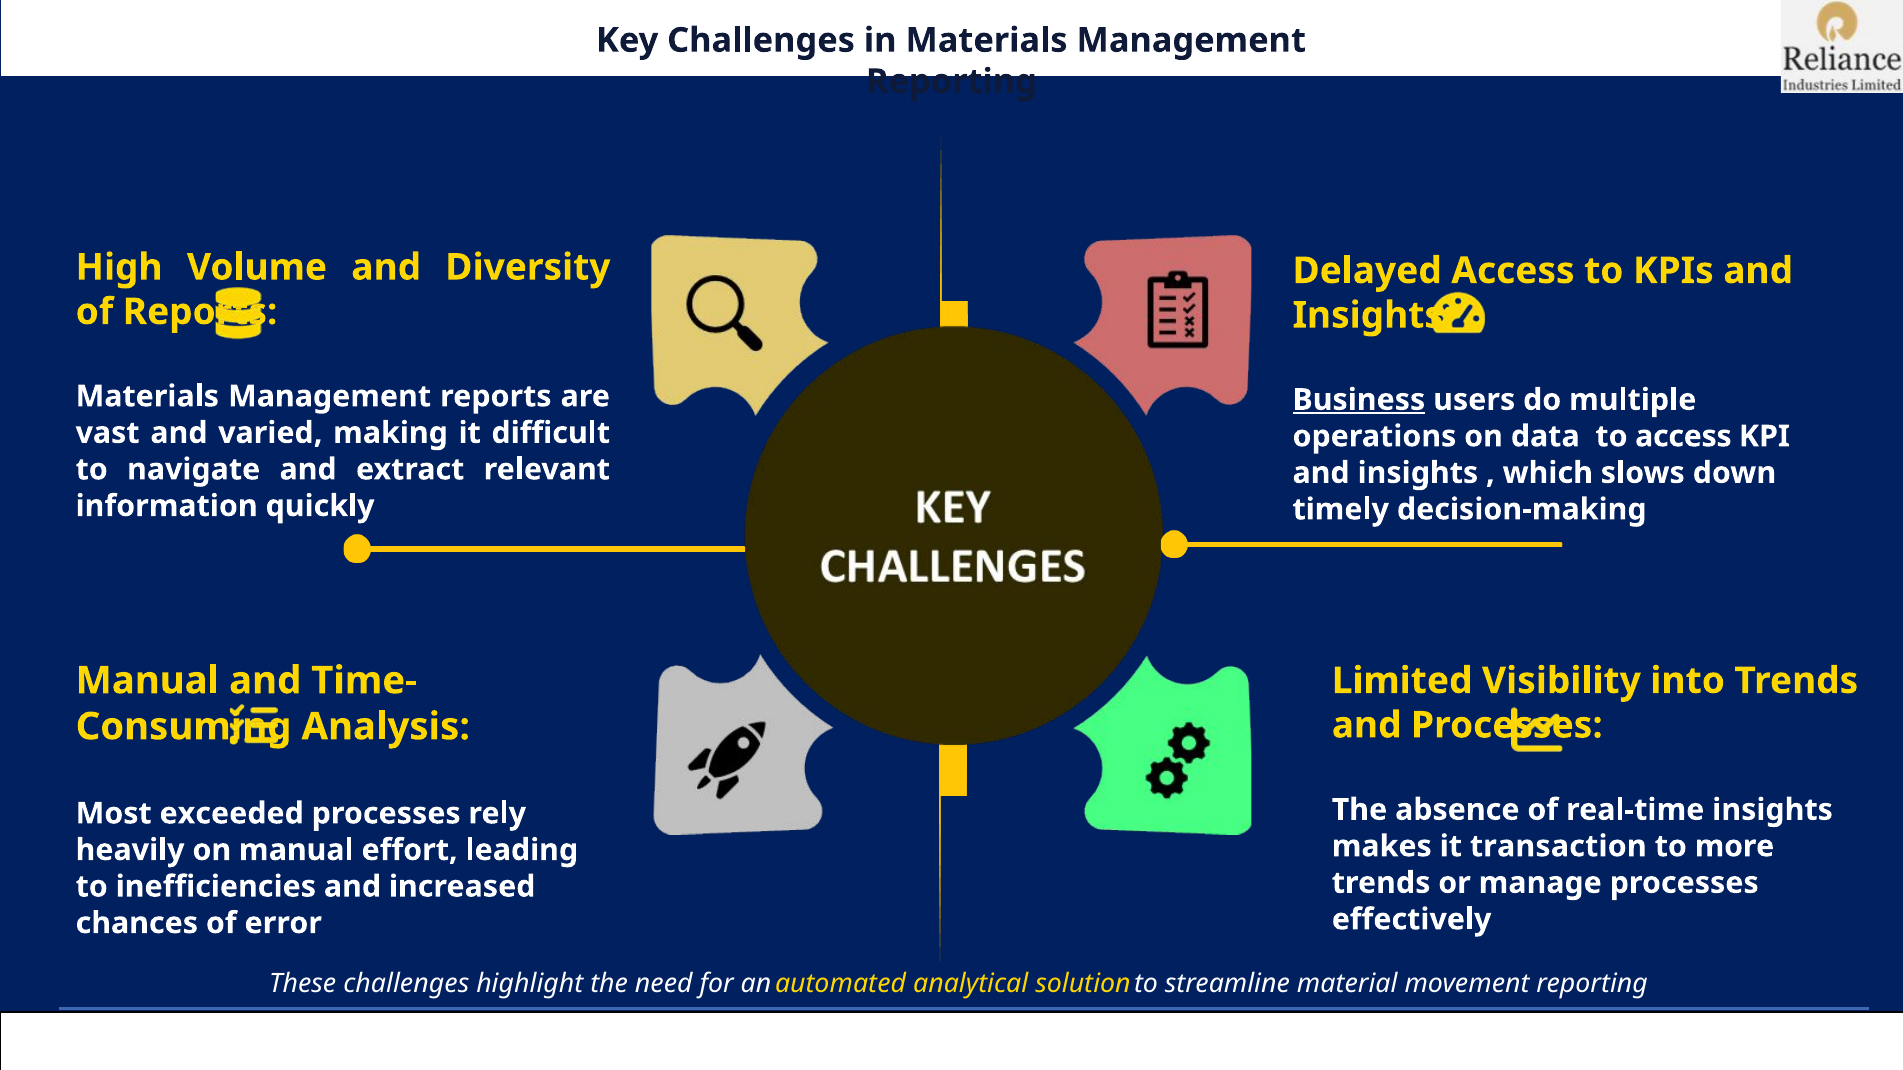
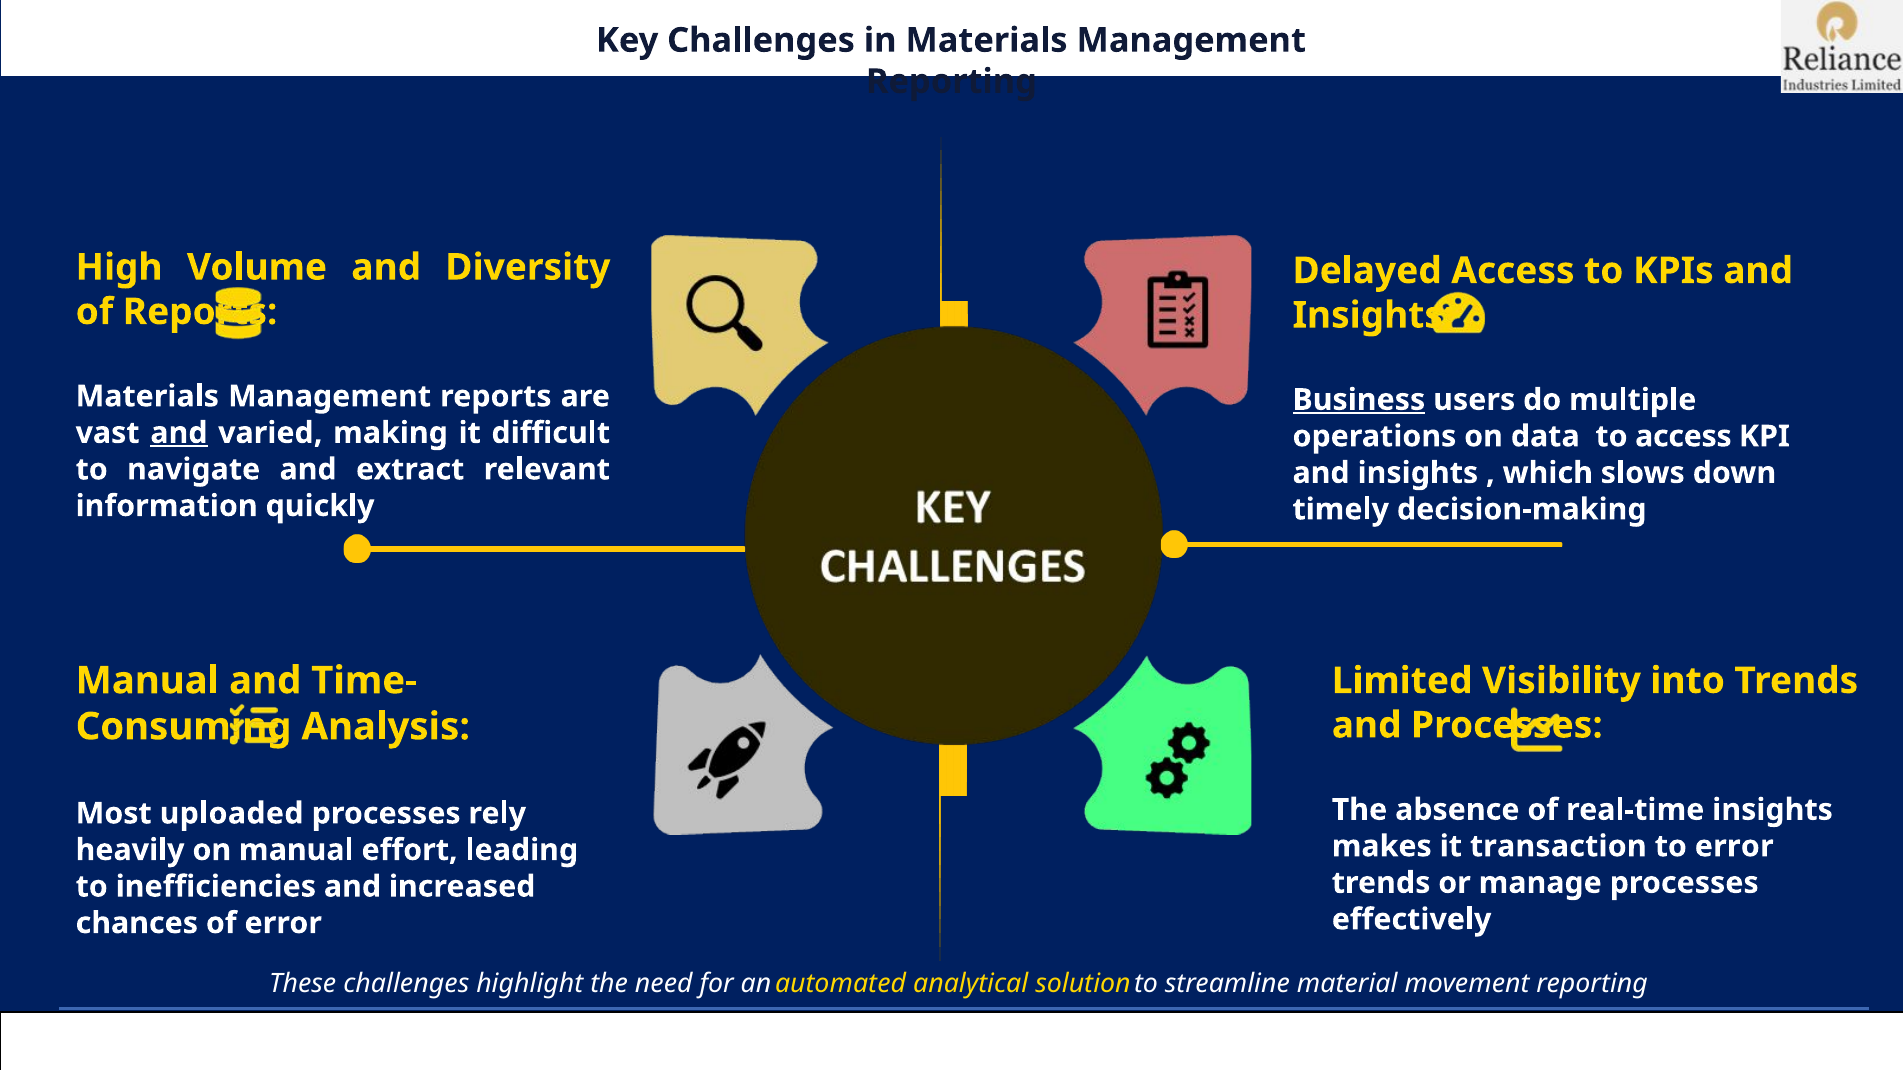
and at (179, 433) underline: none -> present
exceeded: exceeded -> uploaded
to more: more -> error
